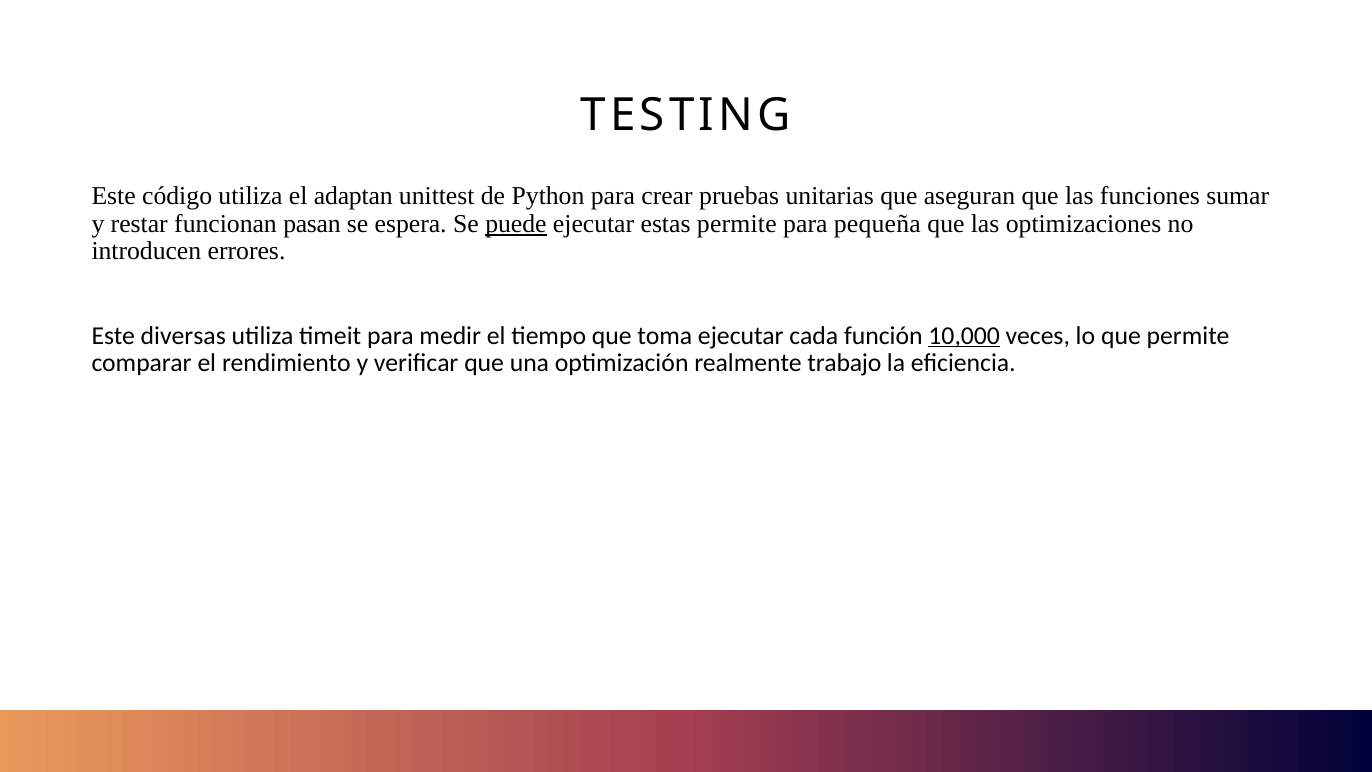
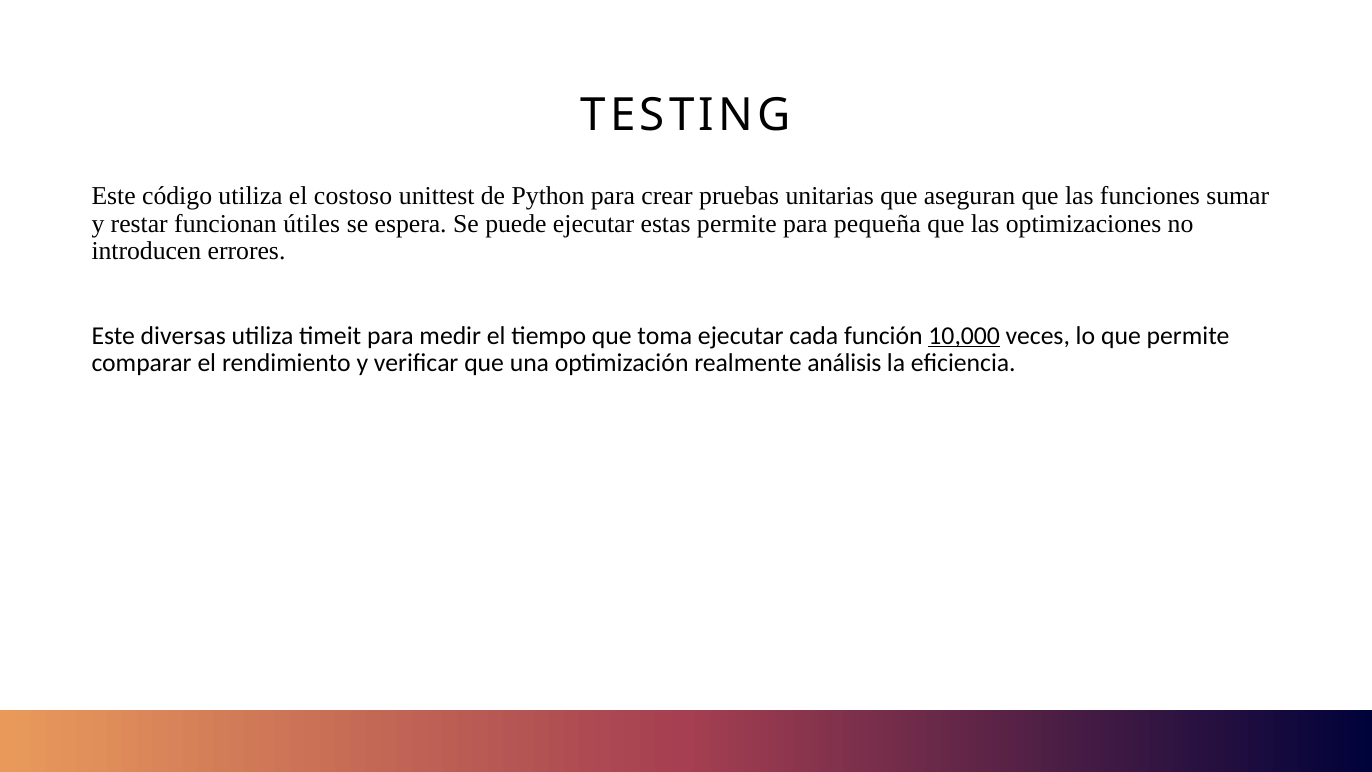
adaptan: adaptan -> costoso
pasan: pasan -> útiles
puede underline: present -> none
trabajo: trabajo -> análisis
